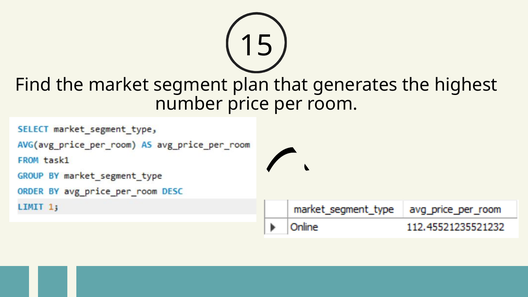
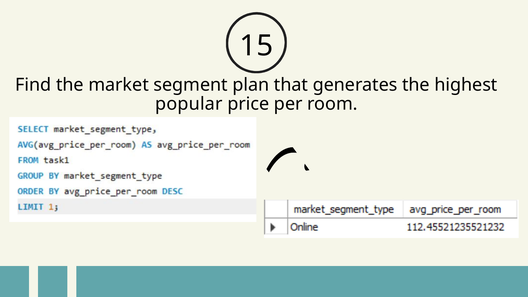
number: number -> popular
